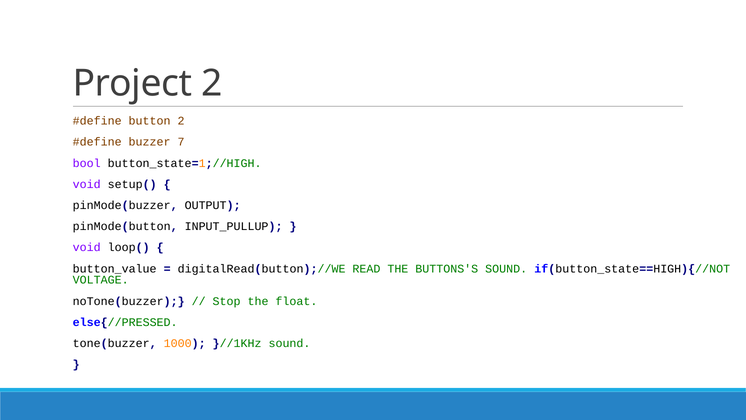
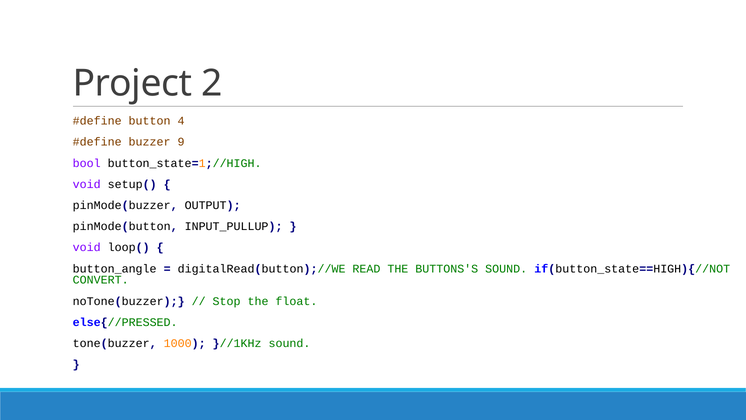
button 2: 2 -> 4
7: 7 -> 9
button_value: button_value -> button_angle
VOLTAGE: VOLTAGE -> CONVERT
